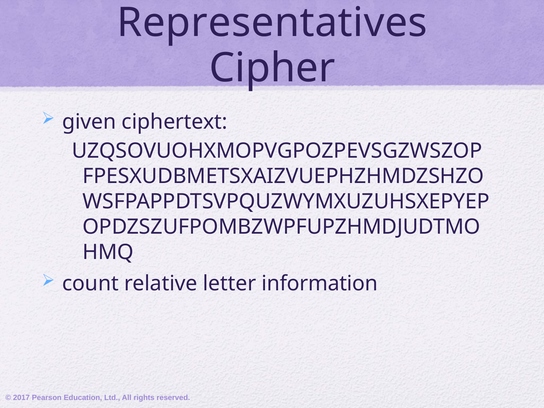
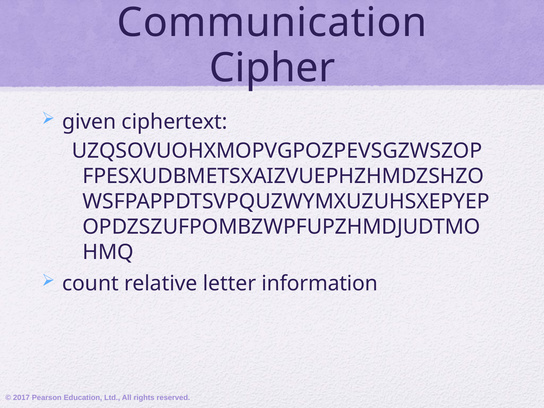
Representatives: Representatives -> Communication
